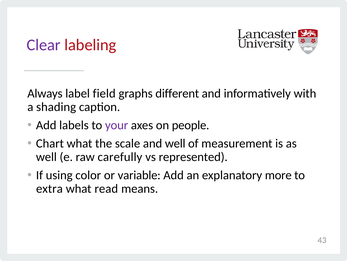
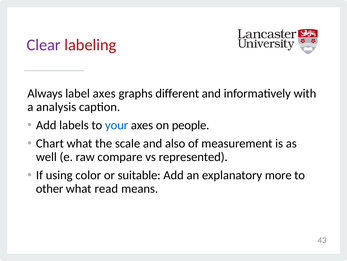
label field: field -> axes
shading: shading -> analysis
your colour: purple -> blue
and well: well -> also
carefully: carefully -> compare
variable: variable -> suitable
extra: extra -> other
